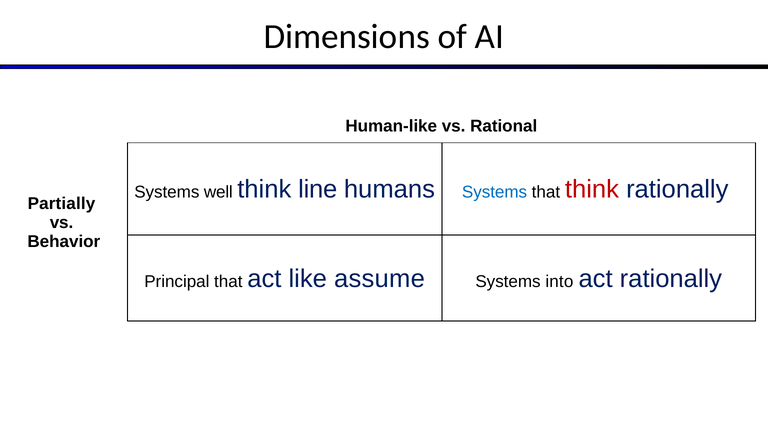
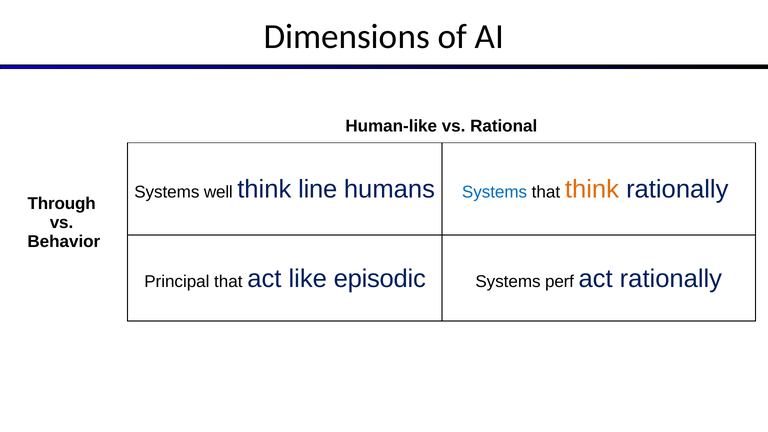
think at (592, 189) colour: red -> orange
Partially: Partially -> Through
assume: assume -> episodic
into: into -> perf
